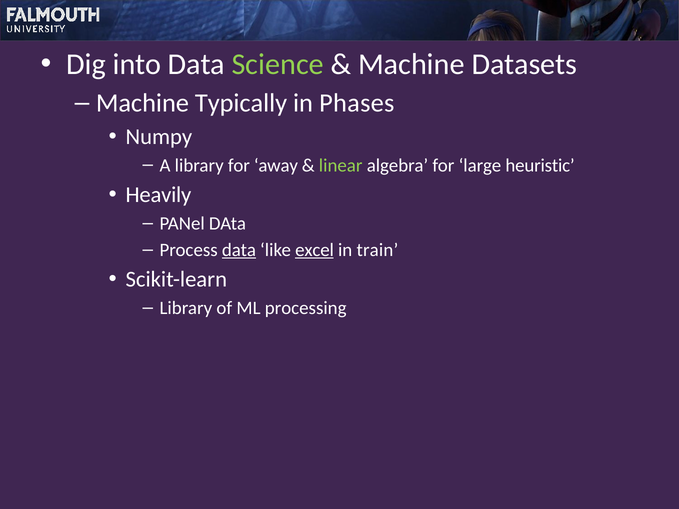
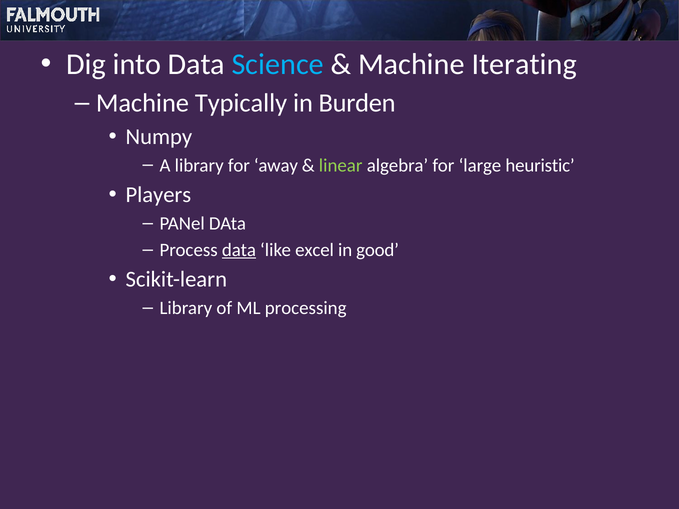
Science colour: light green -> light blue
Datasets: Datasets -> Iterating
Phases: Phases -> Burden
Heavily: Heavily -> Players
excel underline: present -> none
train: train -> good
